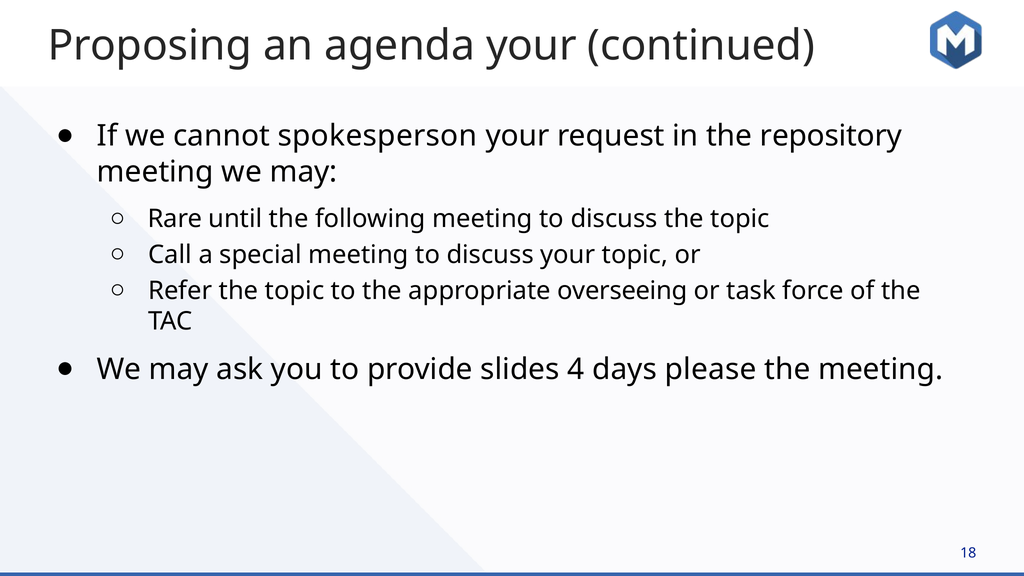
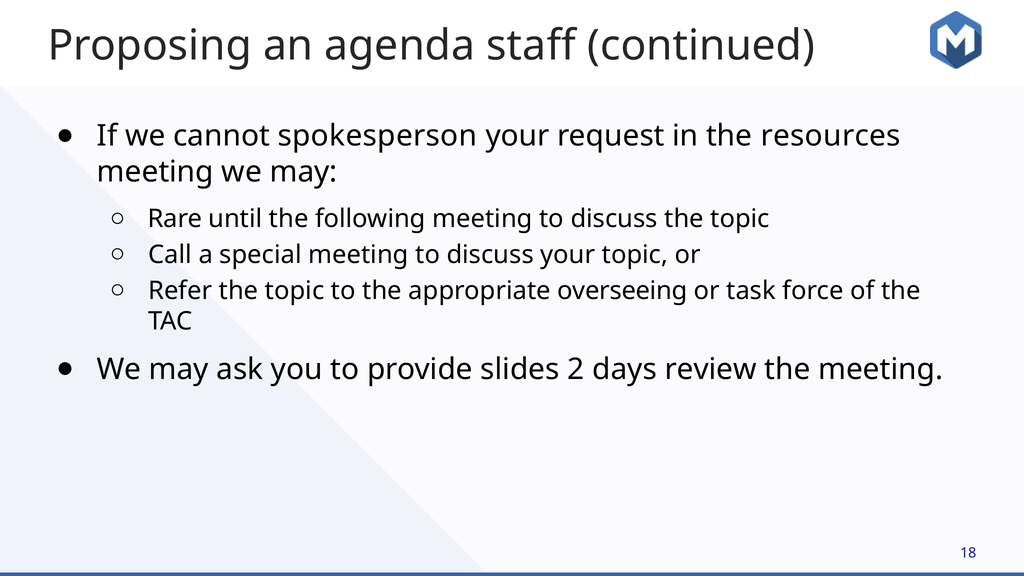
agenda your: your -> staff
repository: repository -> resources
4: 4 -> 2
please: please -> review
